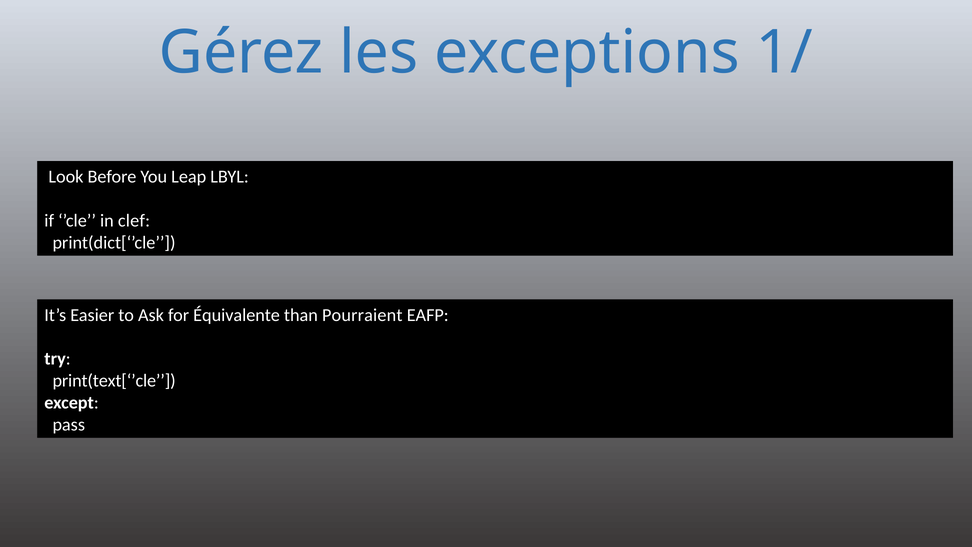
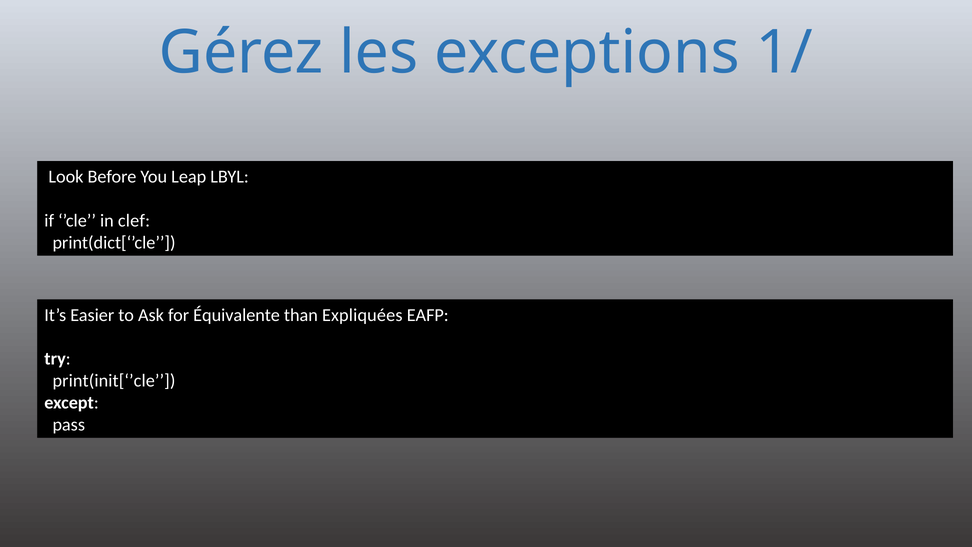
Pourraient: Pourraient -> Expliquées
print(text[‘’cle: print(text[‘’cle -> print(init[‘’cle
